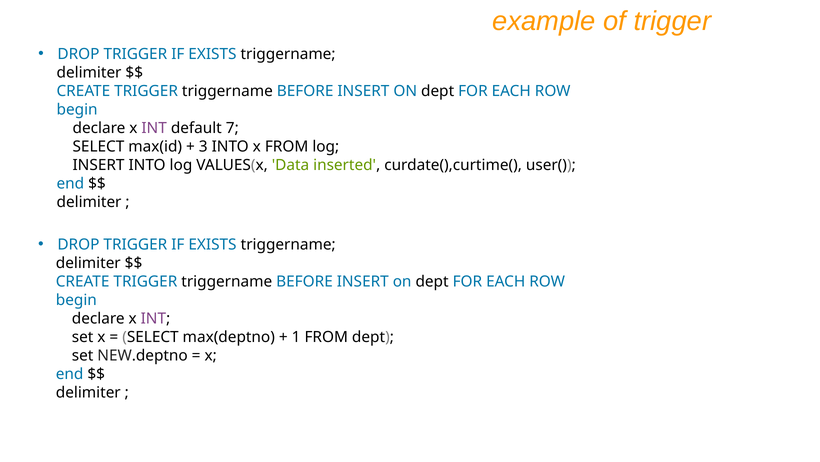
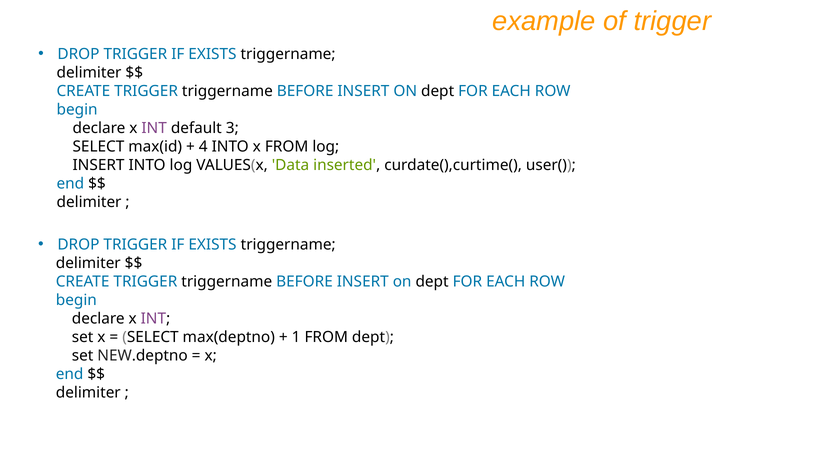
7: 7 -> 3
3: 3 -> 4
